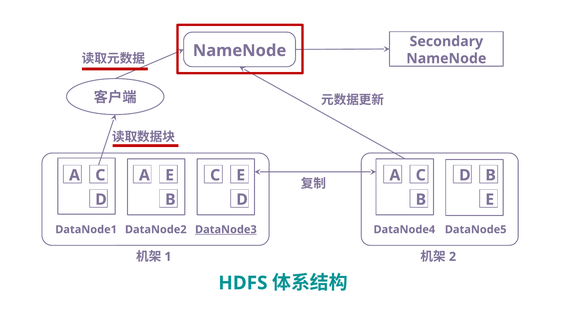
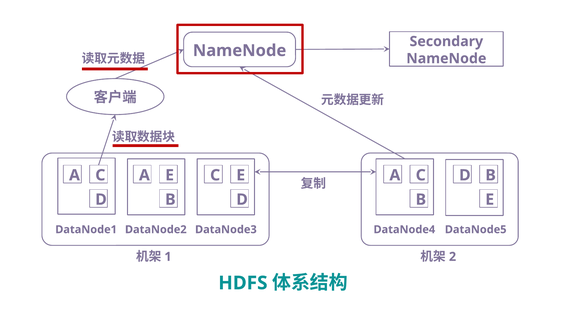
DataNode3 underline: present -> none
